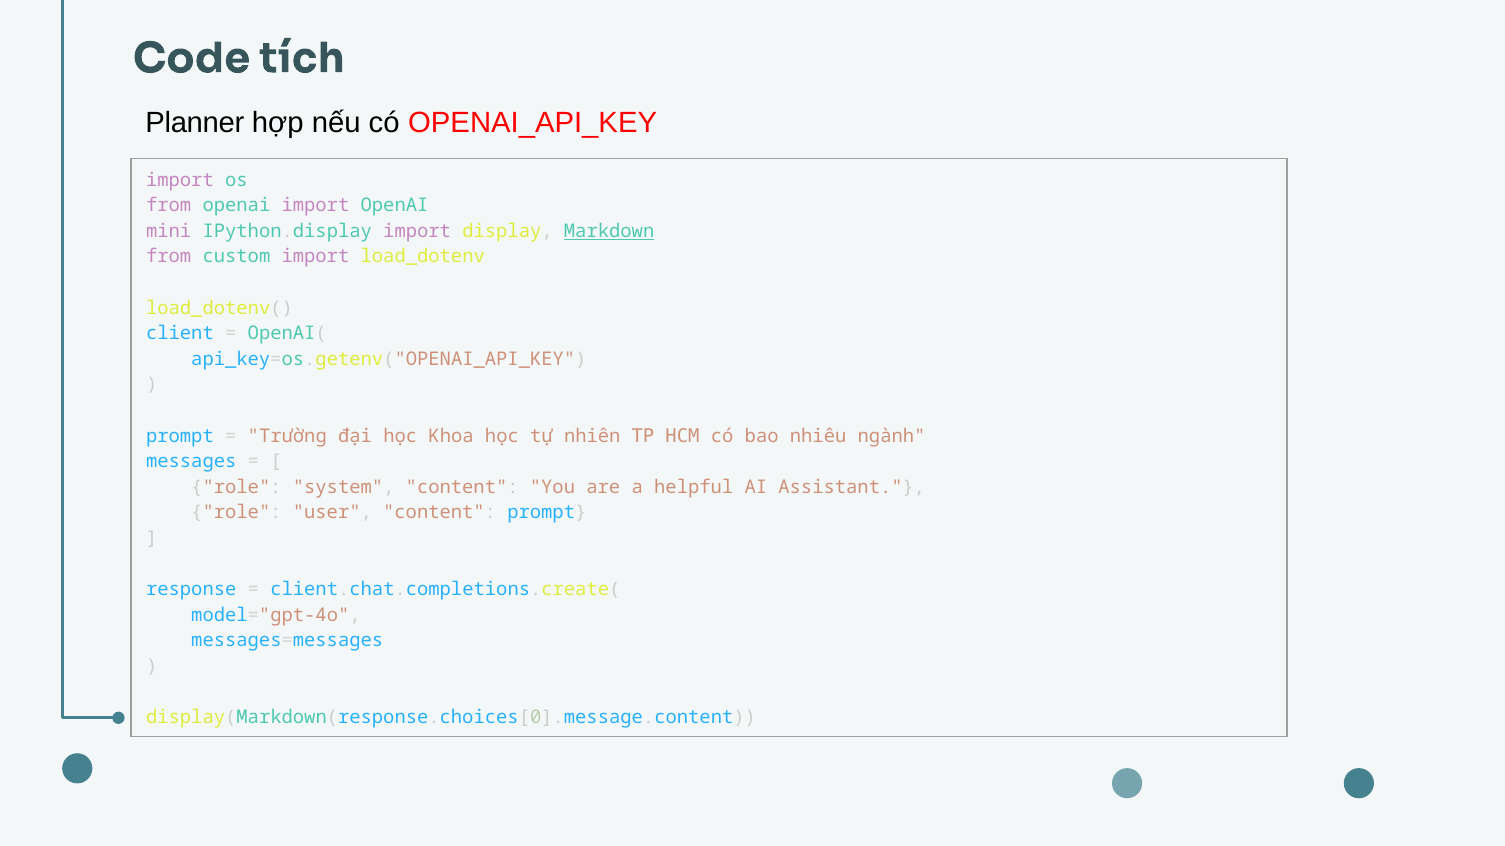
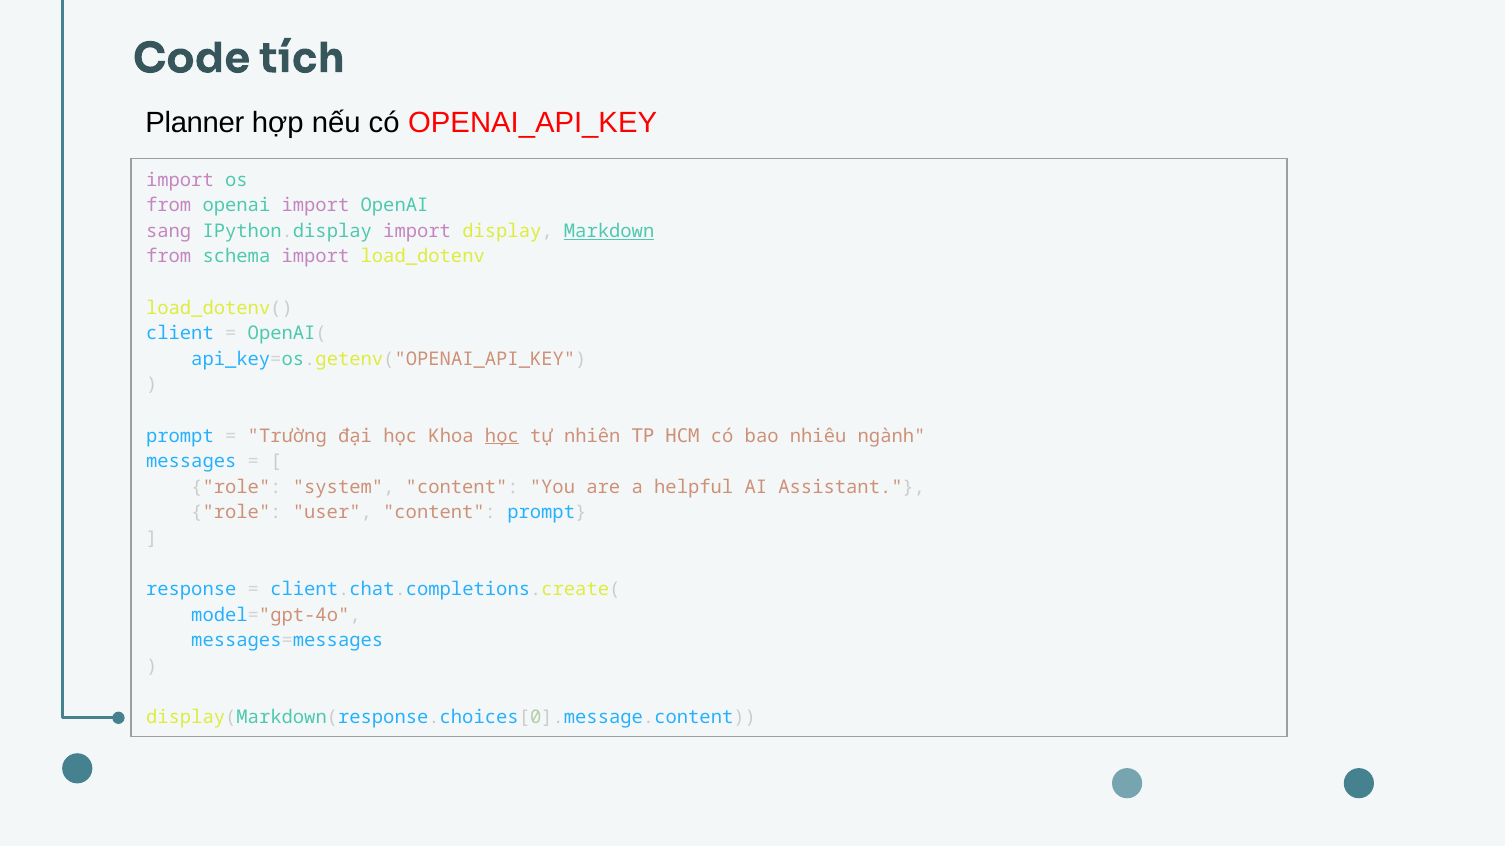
mini: mini -> sang
custom: custom -> schema
học at (502, 436) underline: none -> present
